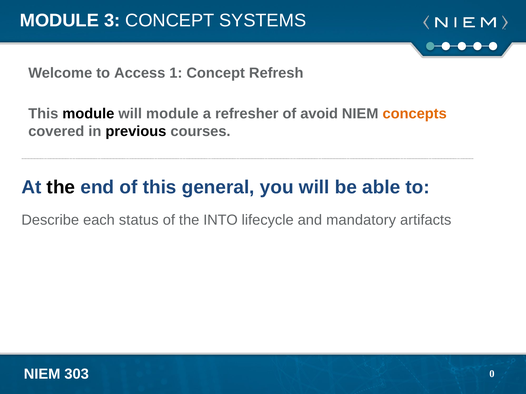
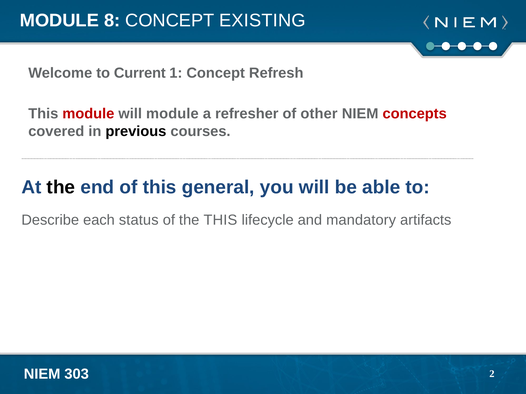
3: 3 -> 8
SYSTEMS: SYSTEMS -> EXISTING
Access: Access -> Current
module at (88, 114) colour: black -> red
avoid: avoid -> other
concepts colour: orange -> red
the INTO: INTO -> THIS
0: 0 -> 2
